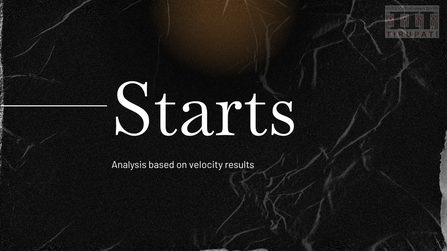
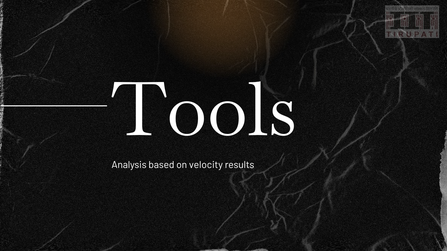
Starts: Starts -> Tools
